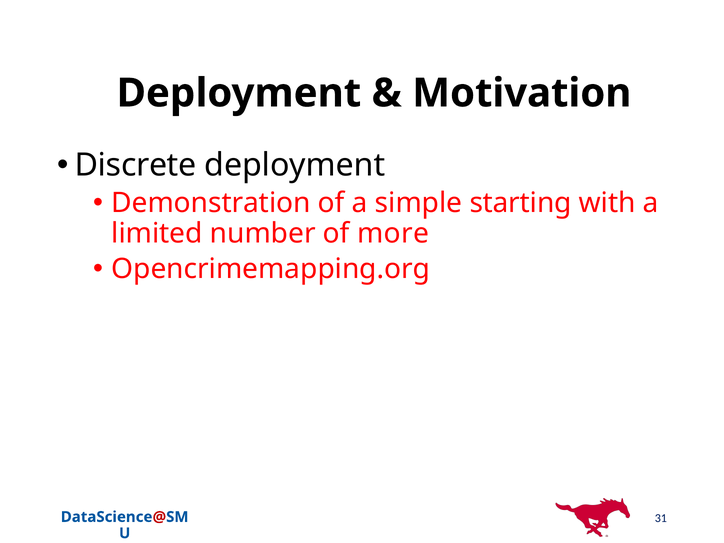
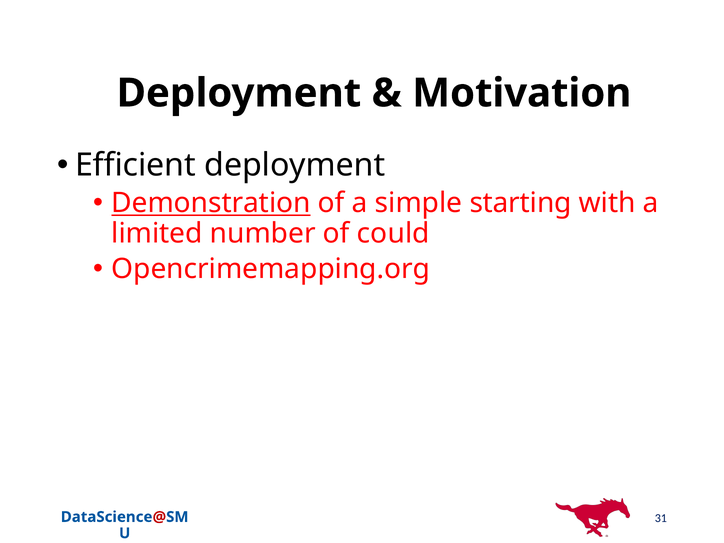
Discrete: Discrete -> Efficient
Demonstration underline: none -> present
more: more -> could
